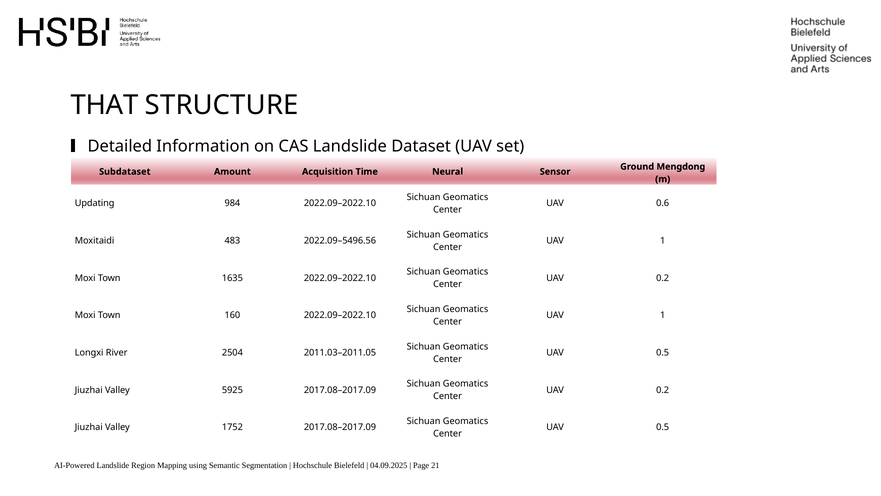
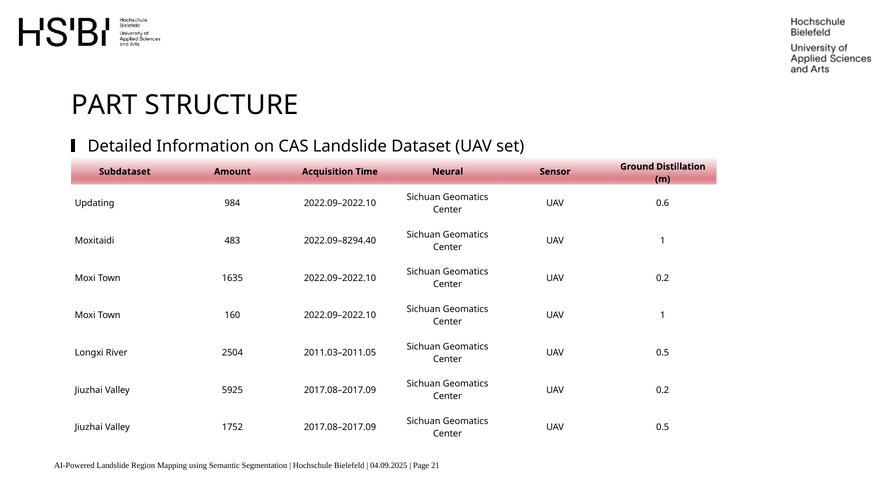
THAT: THAT -> PART
Mengdong: Mengdong -> Distillation
2022.09–5496.56: 2022.09–5496.56 -> 2022.09–8294.40
